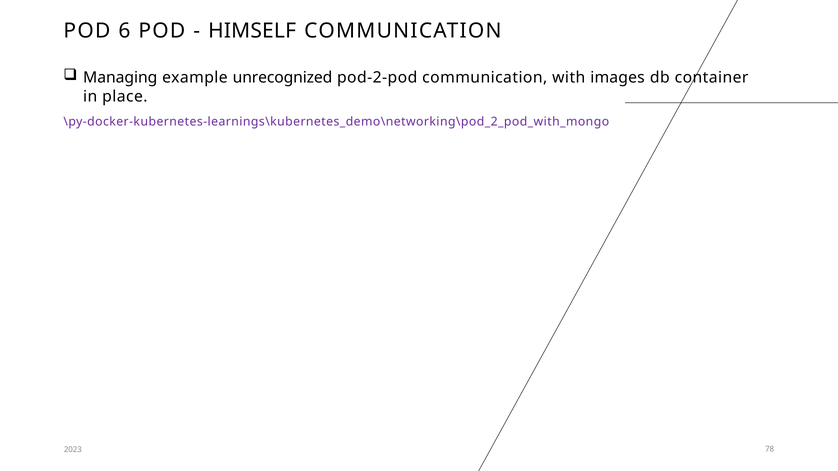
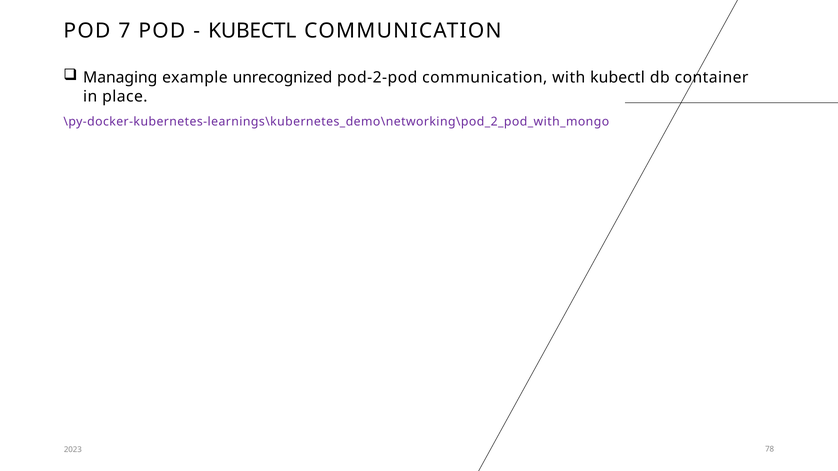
6: 6 -> 7
HIMSELF at (252, 31): HIMSELF -> KUBECTL
with images: images -> kubectl
